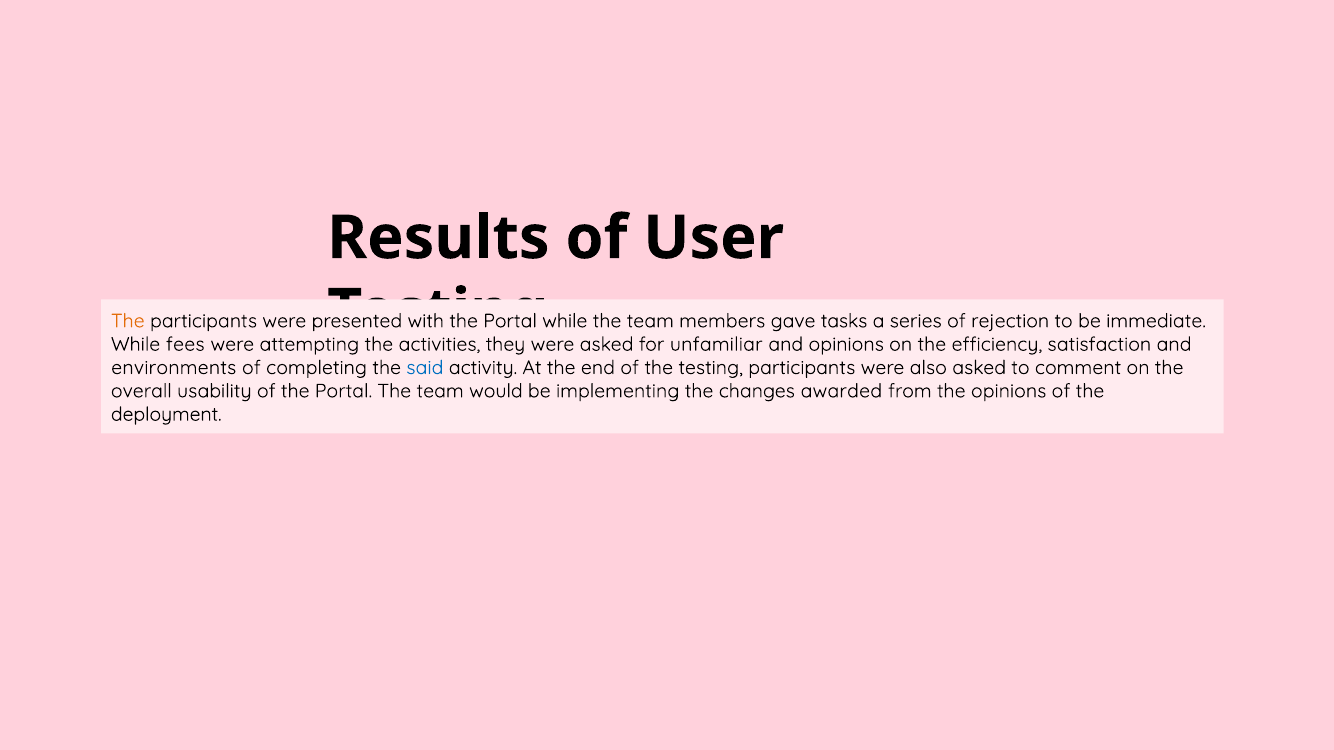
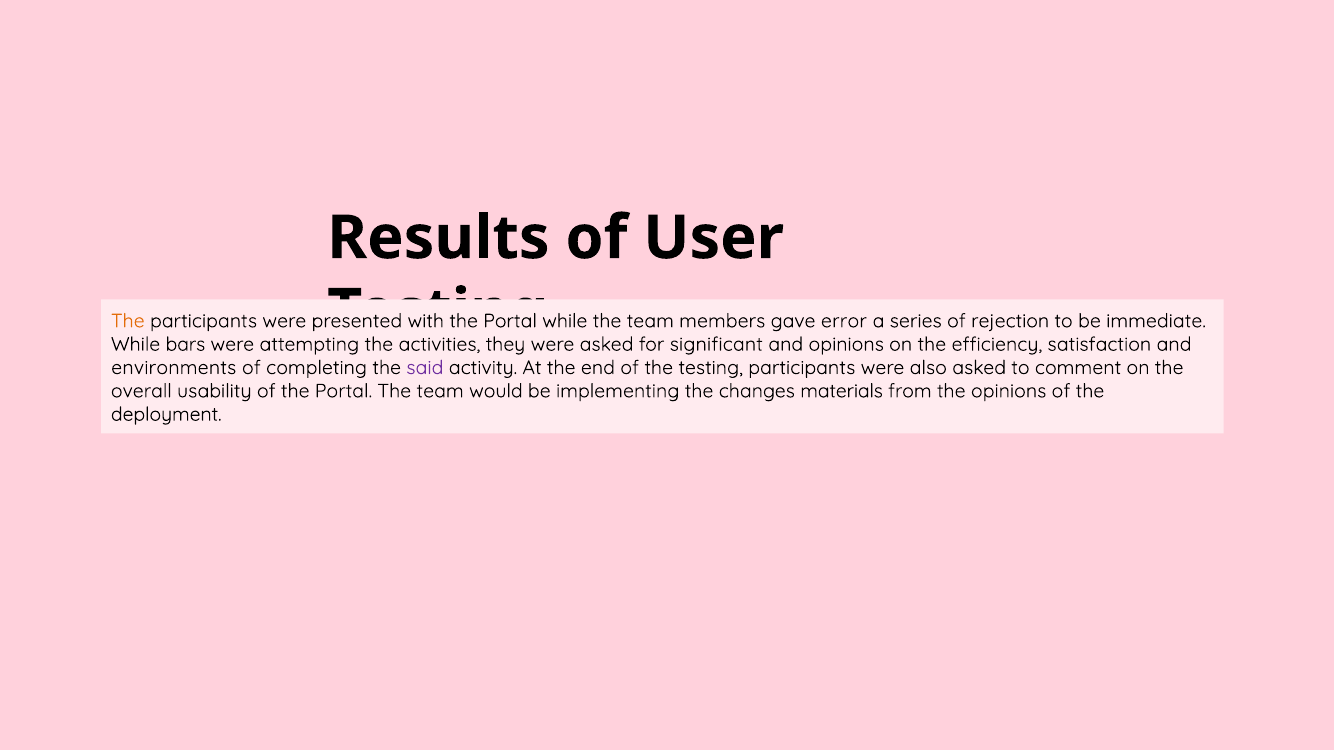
tasks: tasks -> error
fees: fees -> bars
unfamiliar: unfamiliar -> significant
said colour: blue -> purple
awarded: awarded -> materials
